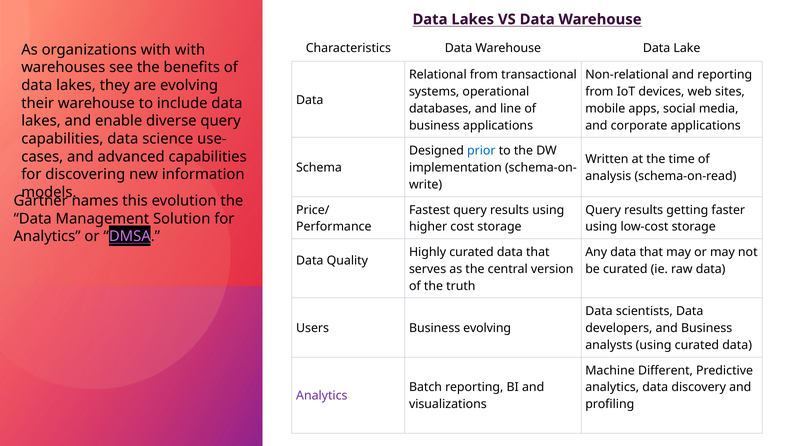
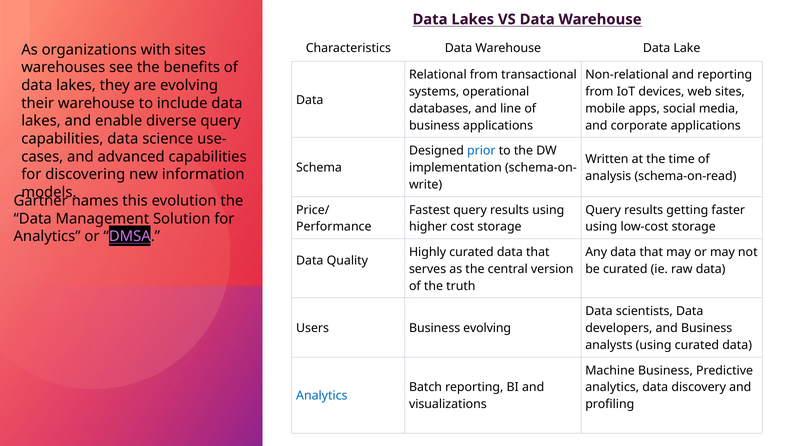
with with: with -> sites
Machine Different: Different -> Business
Analytics at (322, 395) colour: purple -> blue
